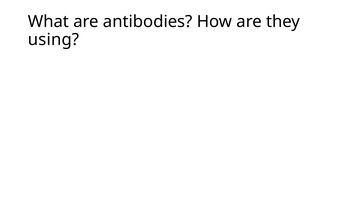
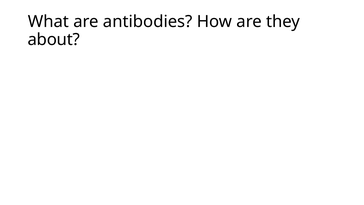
using: using -> about
